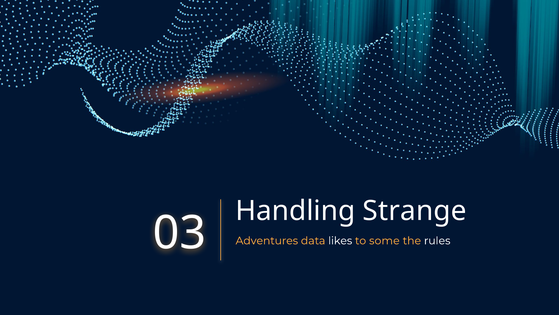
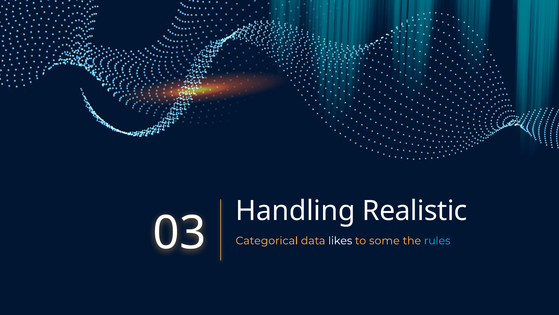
Strange: Strange -> Realistic
Adventures: Adventures -> Categorical
rules colour: white -> light blue
